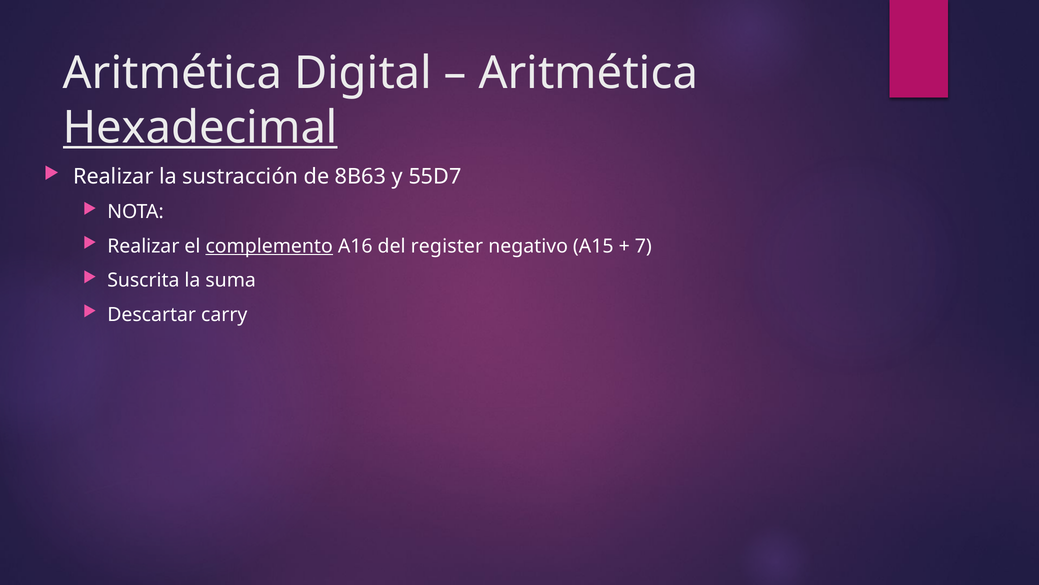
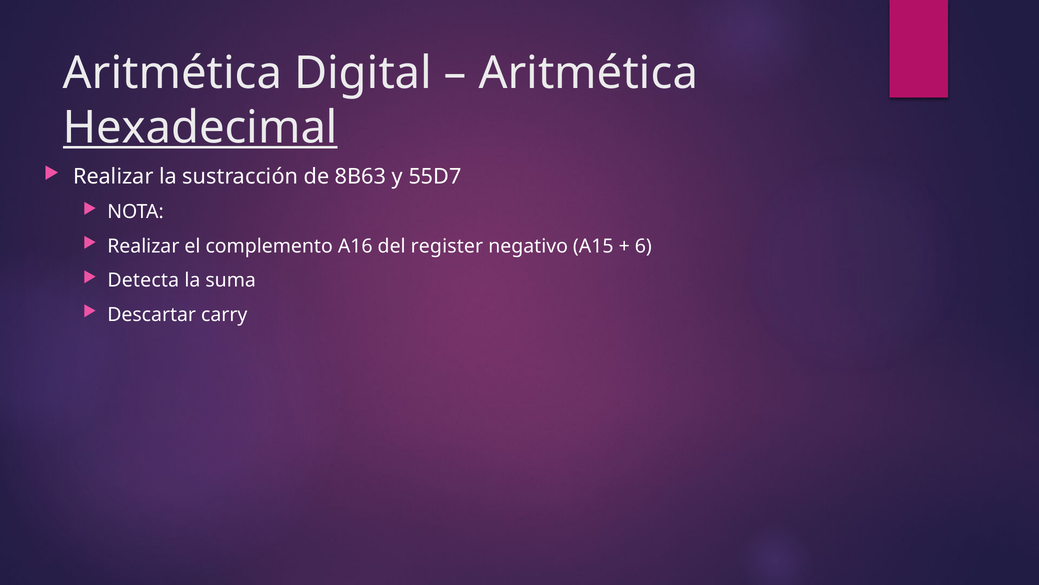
complemento underline: present -> none
7: 7 -> 6
Suscrita: Suscrita -> Detecta
